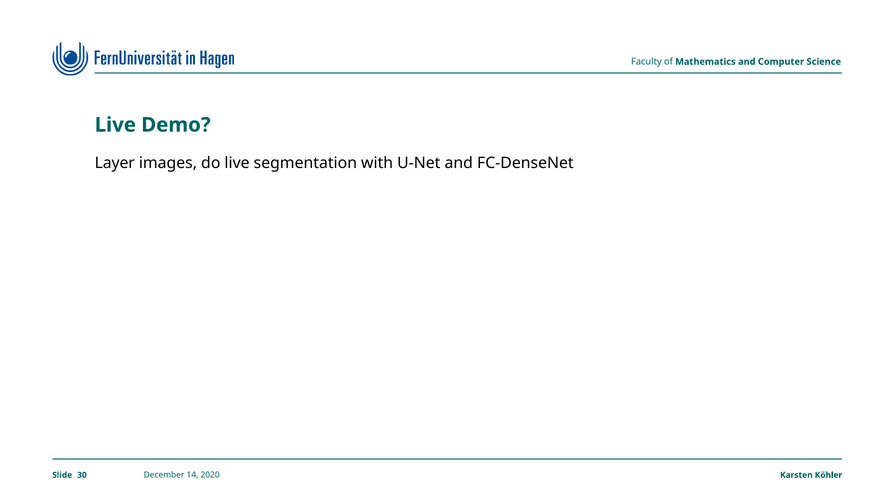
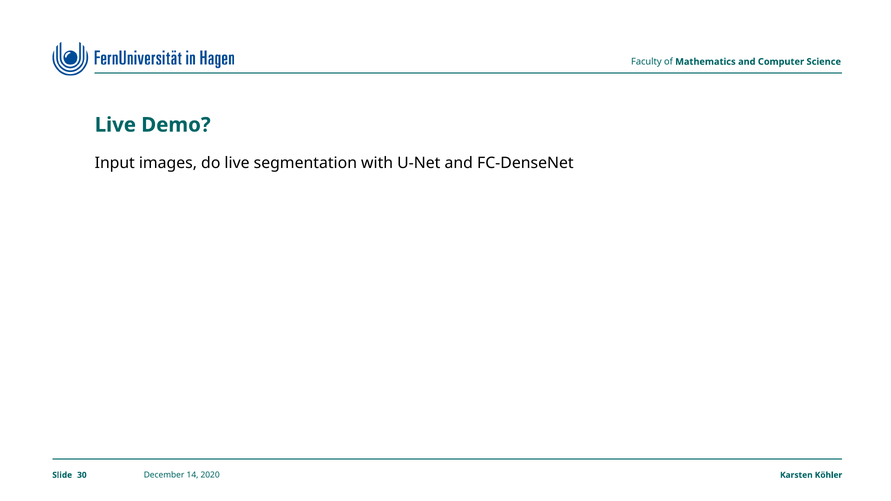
Layer: Layer -> Input
